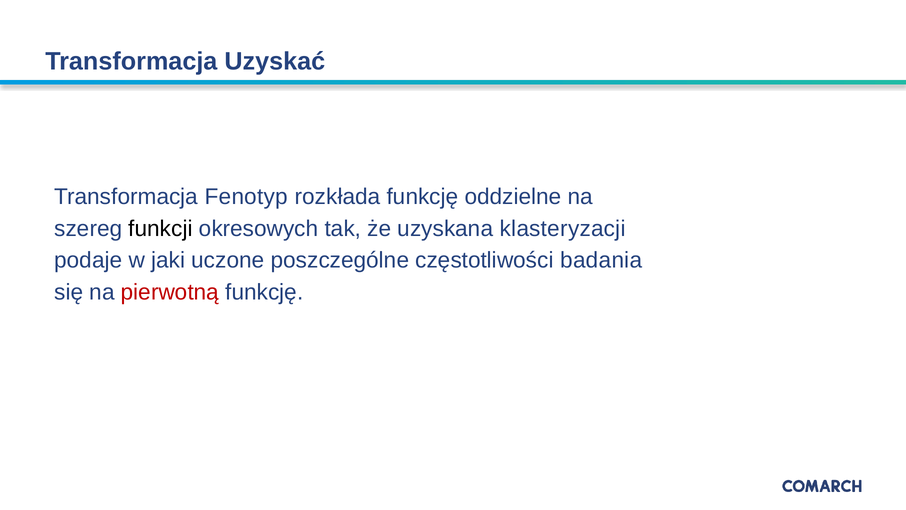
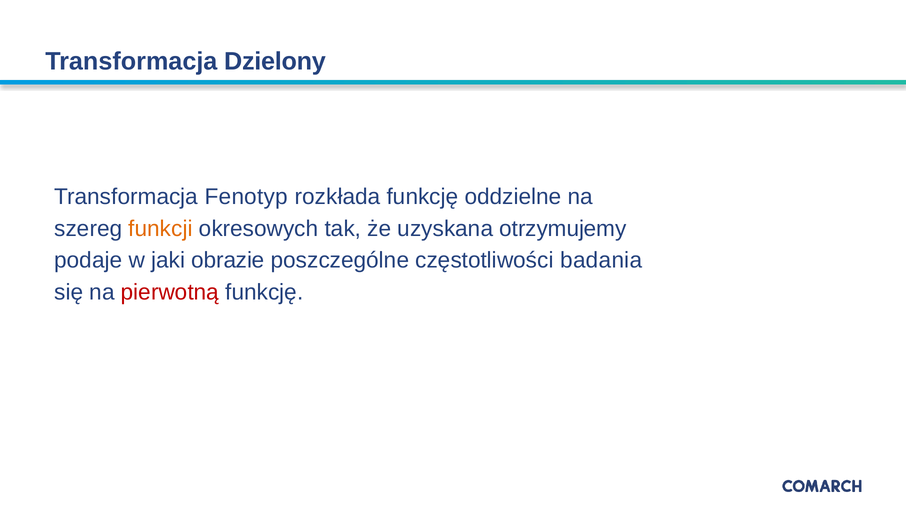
Uzyskać: Uzyskać -> Dzielony
funkcji colour: black -> orange
klasteryzacji: klasteryzacji -> otrzymujemy
uczone: uczone -> obrazie
